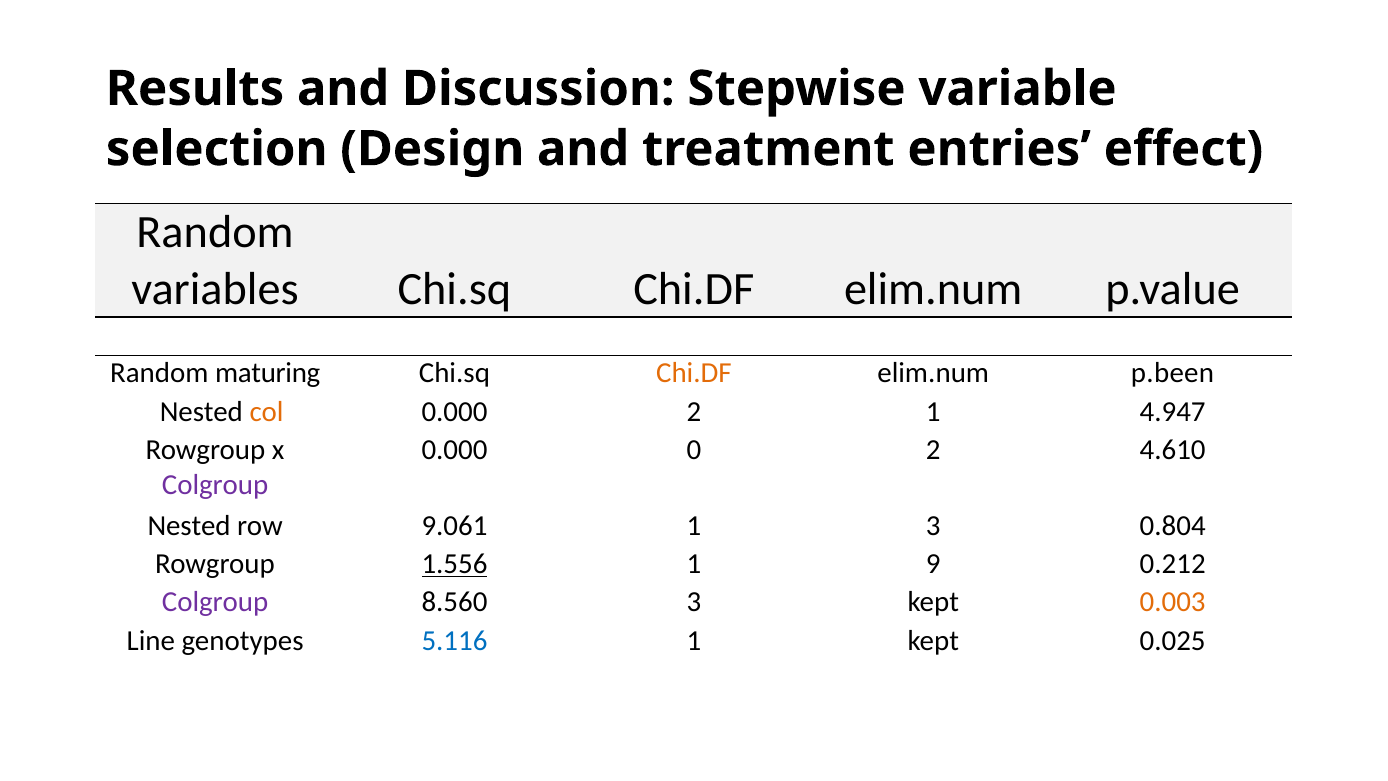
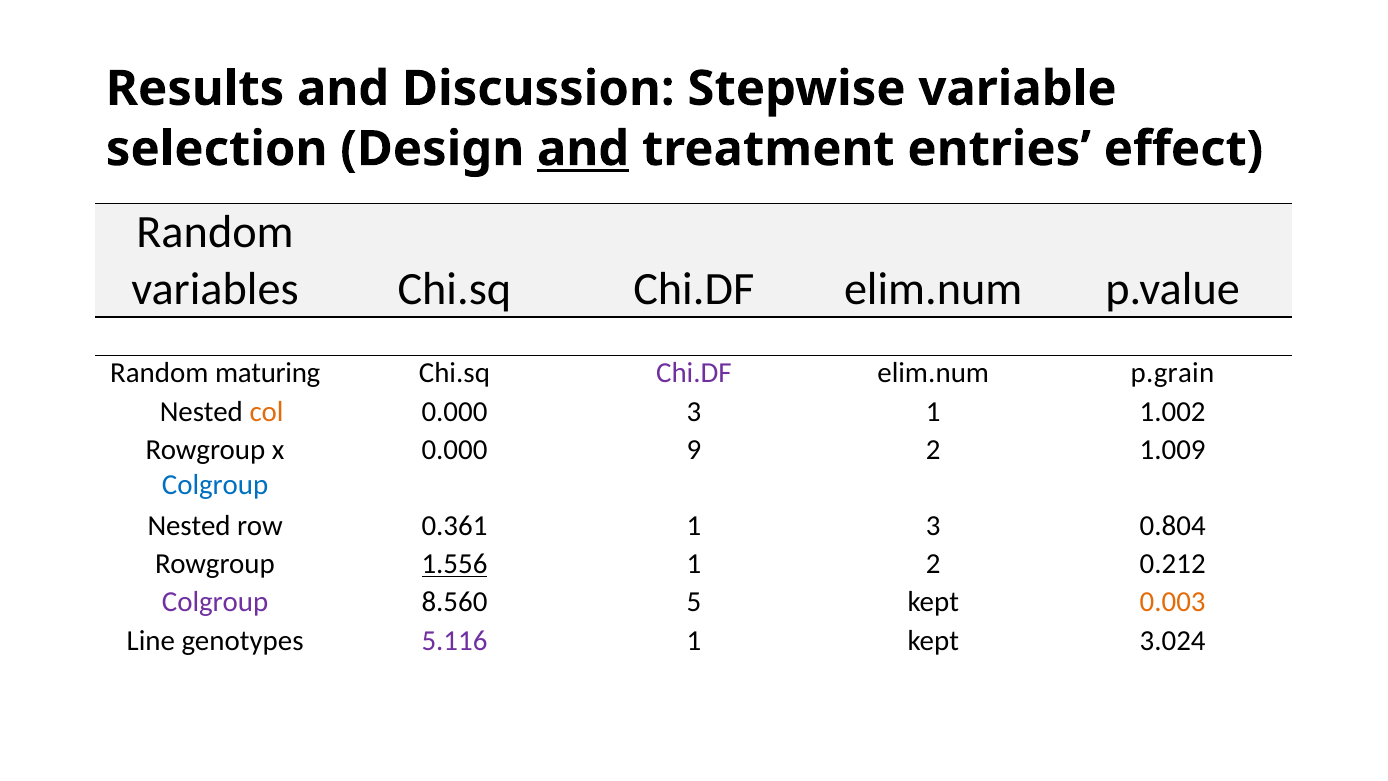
and at (583, 149) underline: none -> present
Chi.DF at (694, 373) colour: orange -> purple
p.been: p.been -> p.grain
0.000 2: 2 -> 3
4.947: 4.947 -> 1.002
0: 0 -> 9
4.610: 4.610 -> 1.009
Colgroup at (215, 485) colour: purple -> blue
9.061: 9.061 -> 0.361
1 9: 9 -> 2
8.560 3: 3 -> 5
5.116 colour: blue -> purple
0.025: 0.025 -> 3.024
